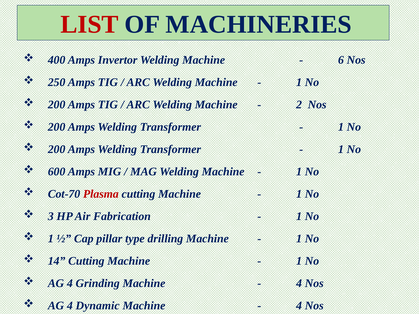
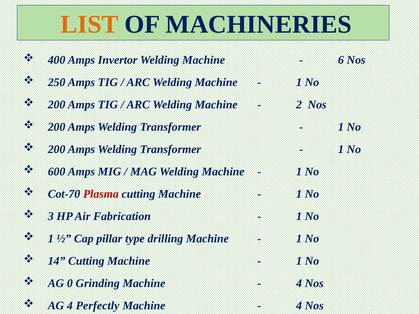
LIST colour: red -> orange
4 at (70, 284): 4 -> 0
Dynamic: Dynamic -> Perfectly
